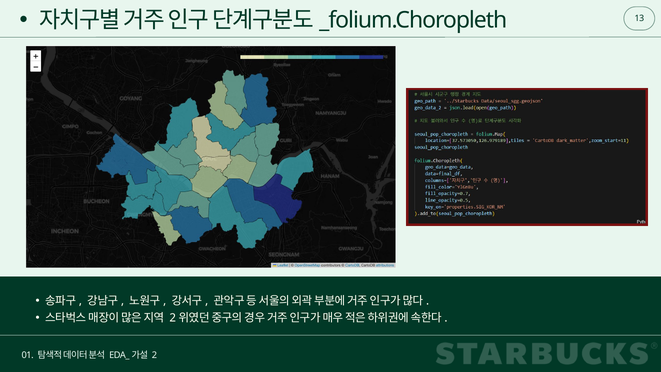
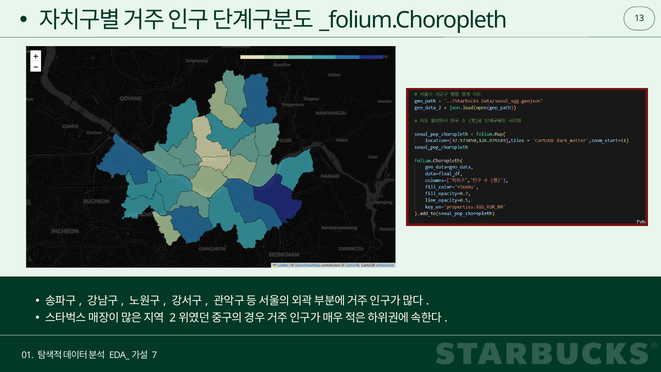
2 at (155, 355): 2 -> 7
